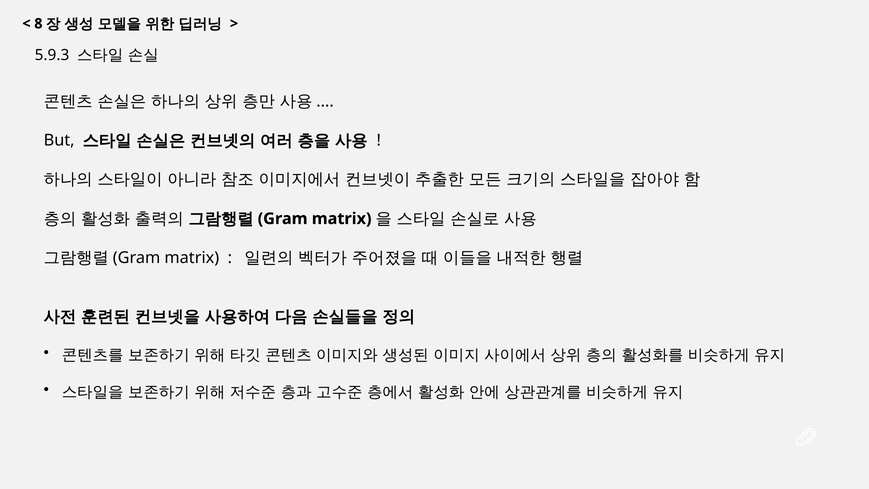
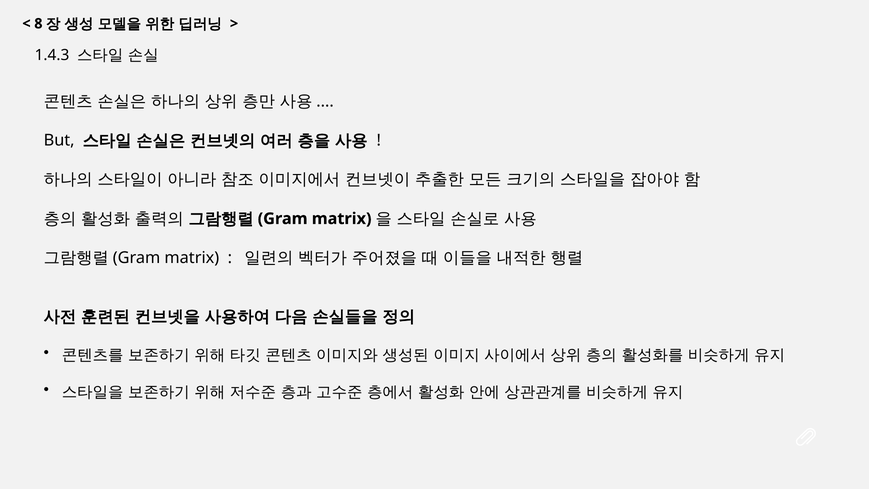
5.9.3: 5.9.3 -> 1.4.3
